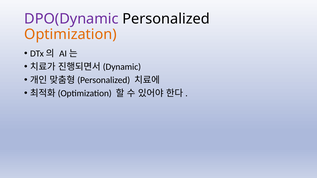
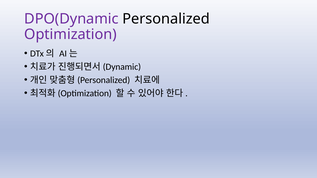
Optimization colour: orange -> purple
